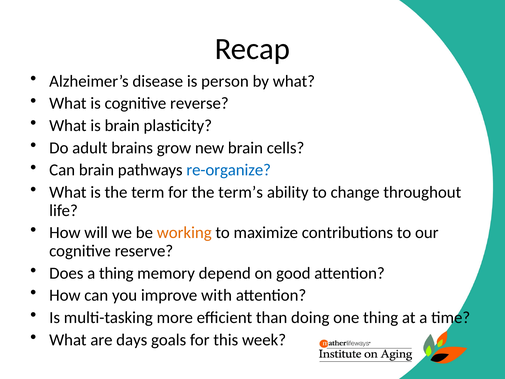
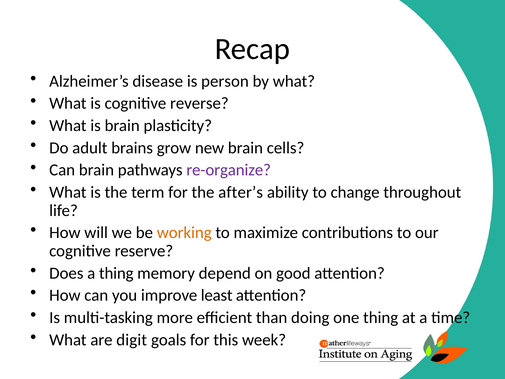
re-organize colour: blue -> purple
term’s: term’s -> after’s
with: with -> least
days: days -> digit
